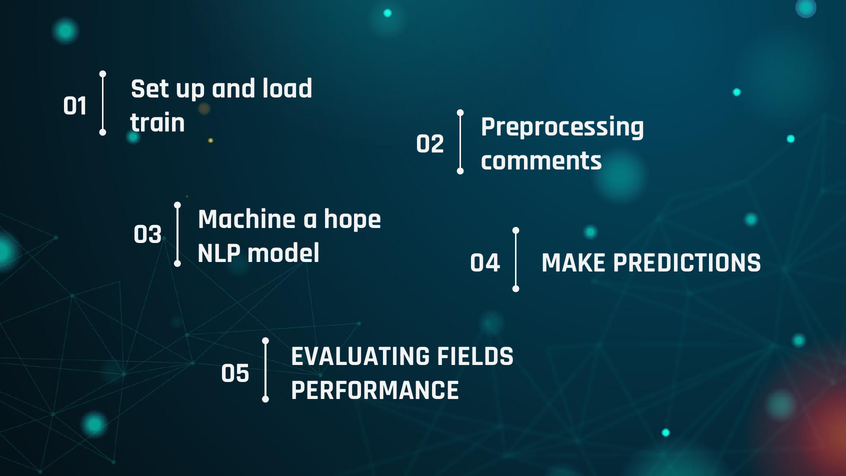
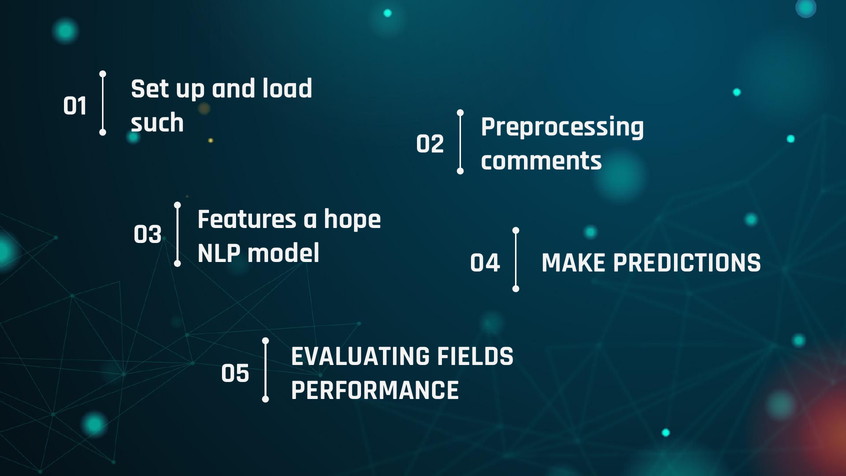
train: train -> such
Machine: Machine -> Features
